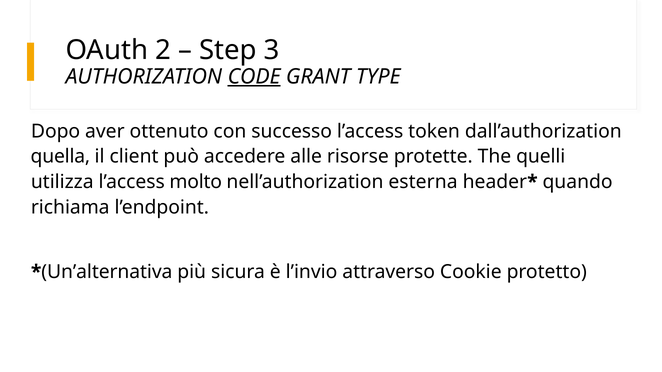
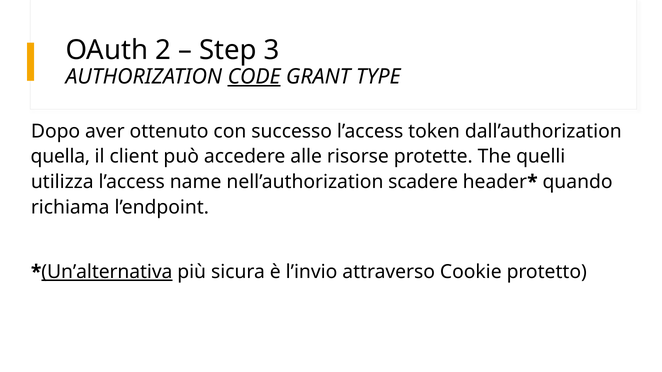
molto: molto -> name
esterna: esterna -> scadere
Un’alternativa underline: none -> present
